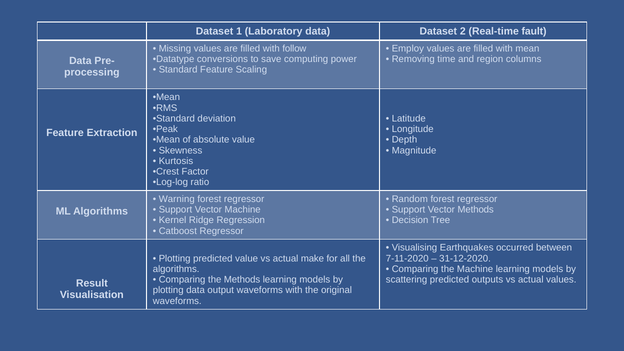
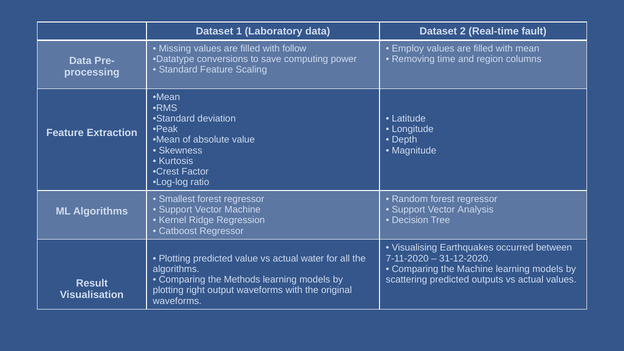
Warning: Warning -> Smallest
Vector Methods: Methods -> Analysis
make: make -> water
plotting data: data -> right
